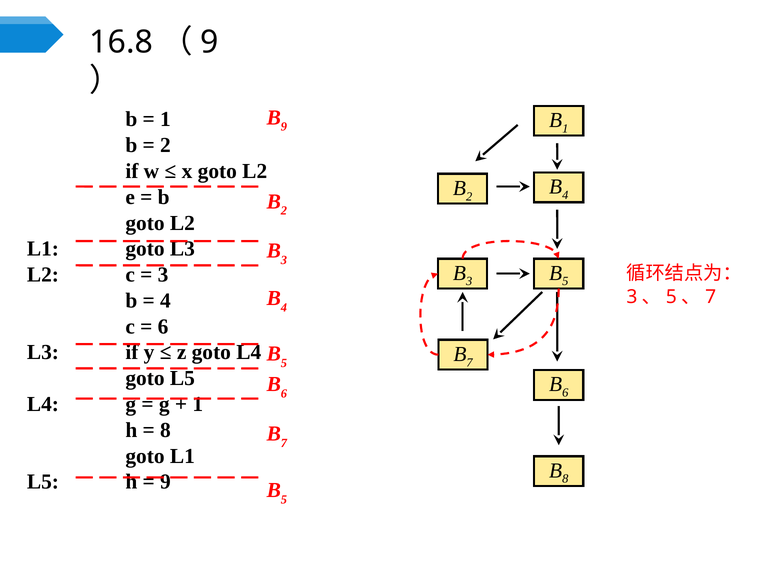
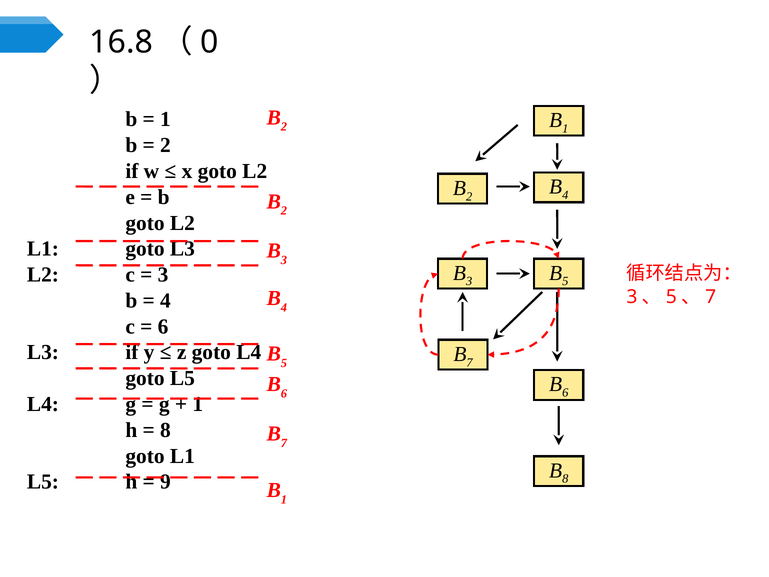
9 at (210, 42): 9 -> 0
9 at (284, 127): 9 -> 2
5 at (284, 499): 5 -> 1
